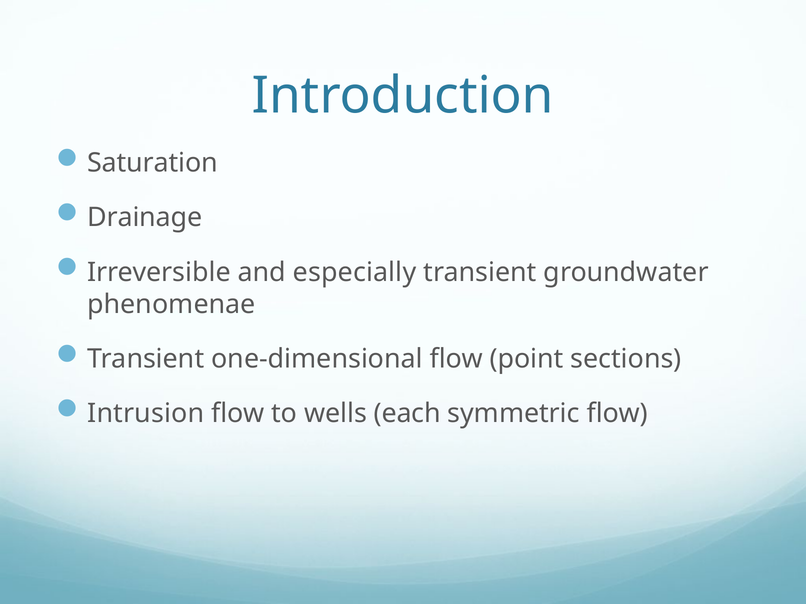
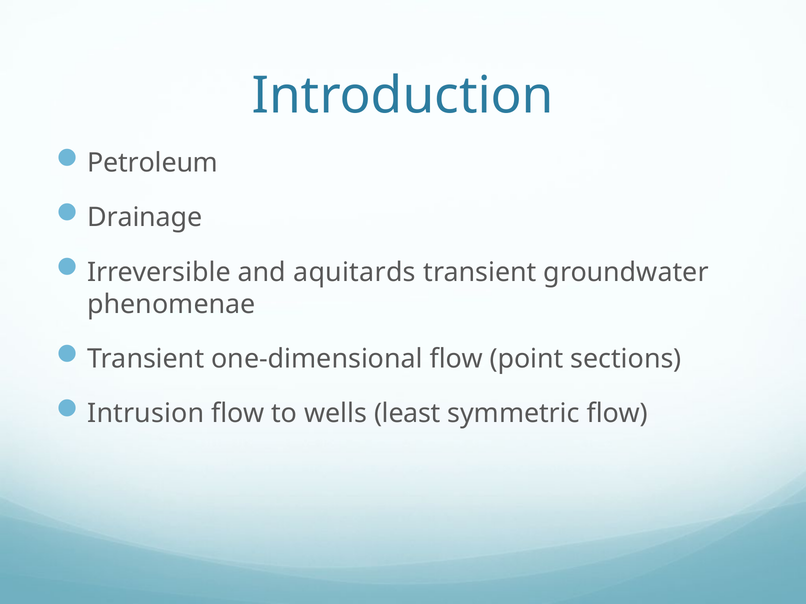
Saturation: Saturation -> Petroleum
especially: especially -> aquitards
each: each -> least
